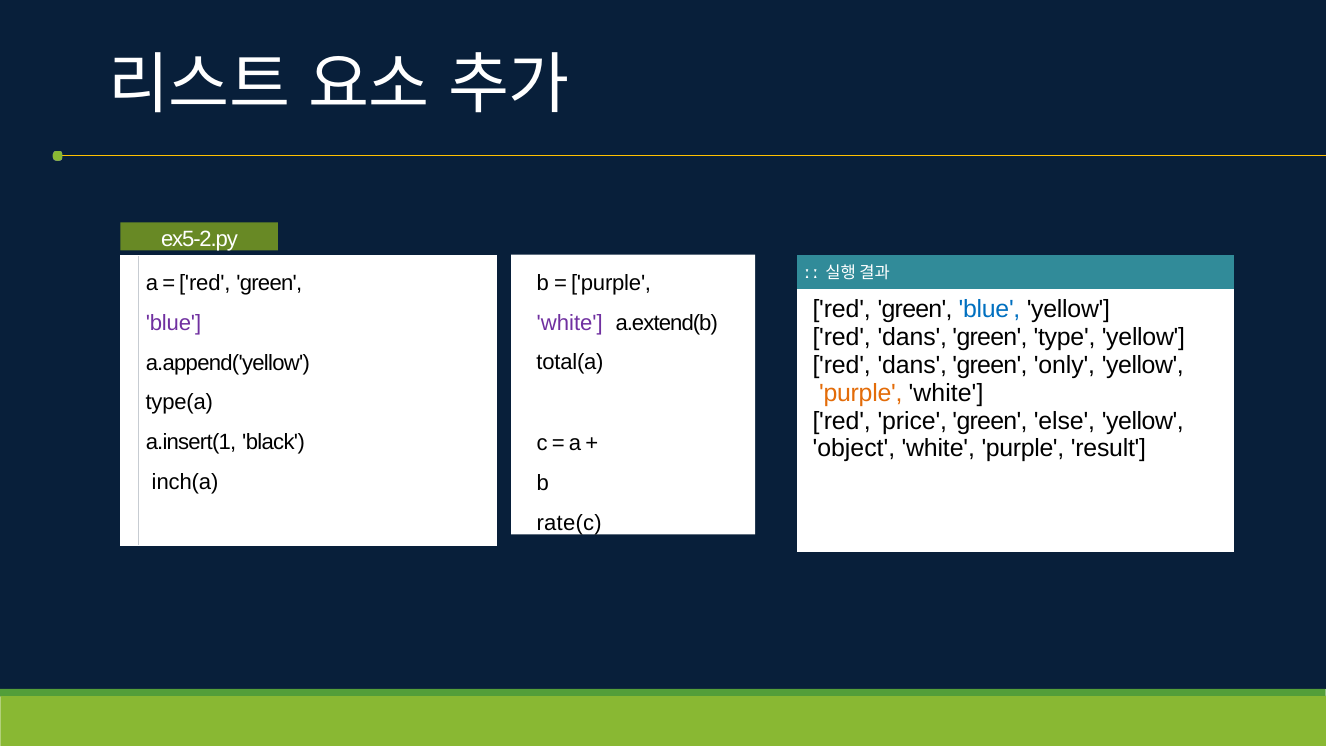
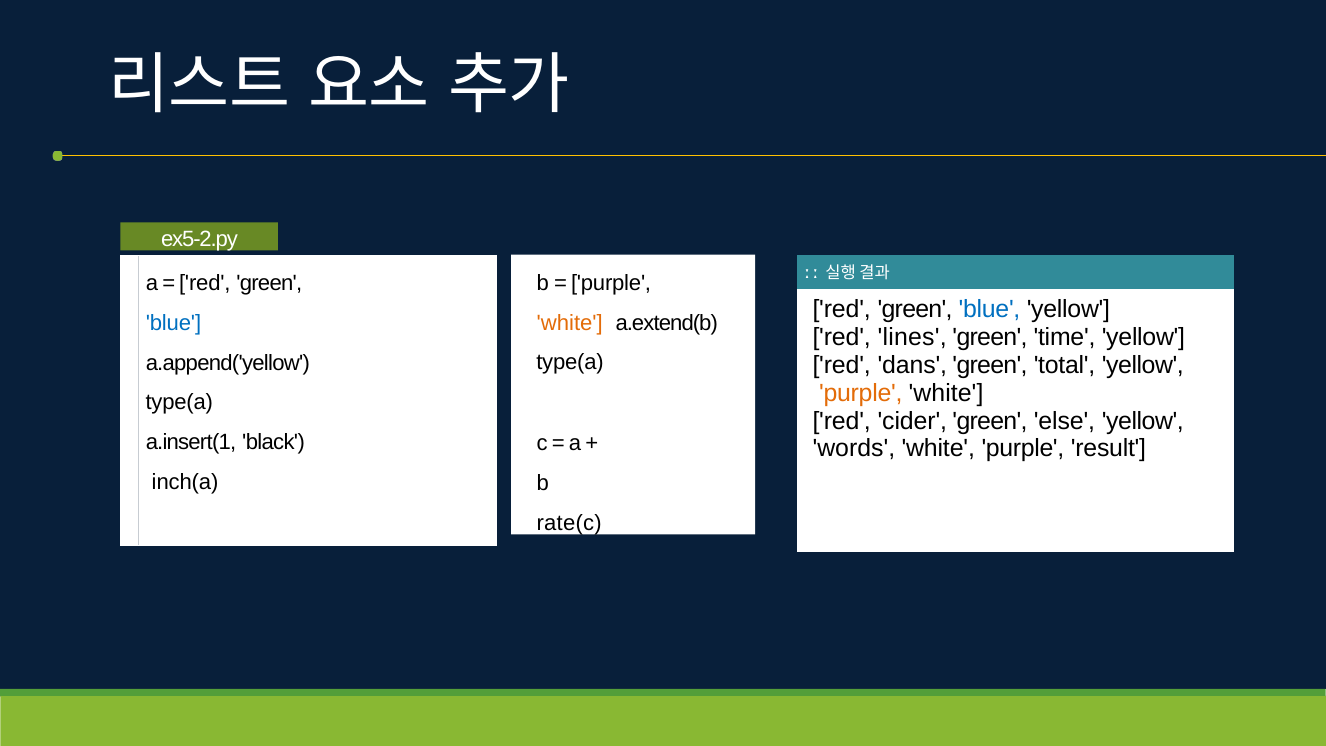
white at (570, 323) colour: purple -> orange
blue at (173, 323) colour: purple -> blue
dans at (912, 337): dans -> lines
type: type -> time
total(a at (570, 363): total(a -> type(a
only: only -> total
price: price -> cider
object: object -> words
